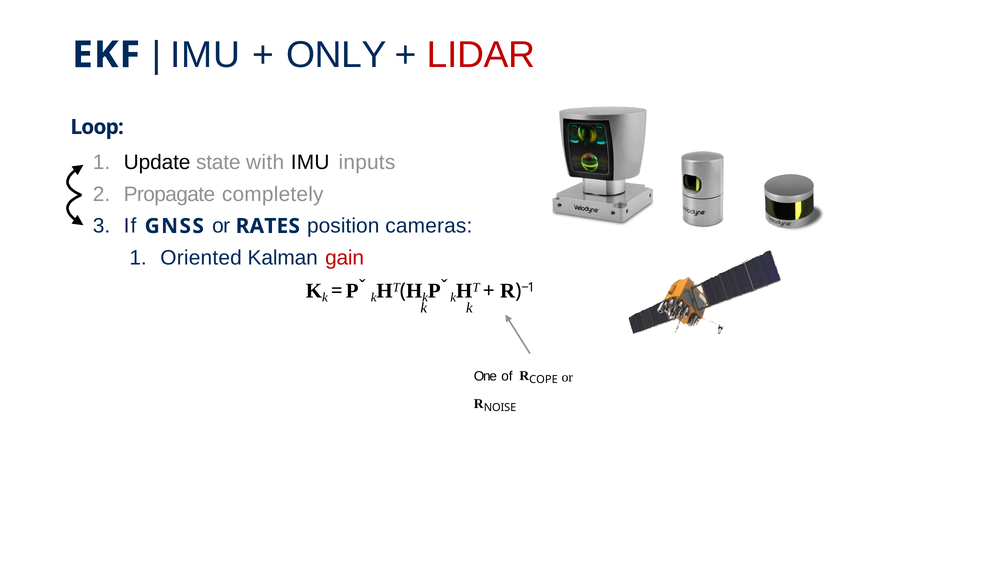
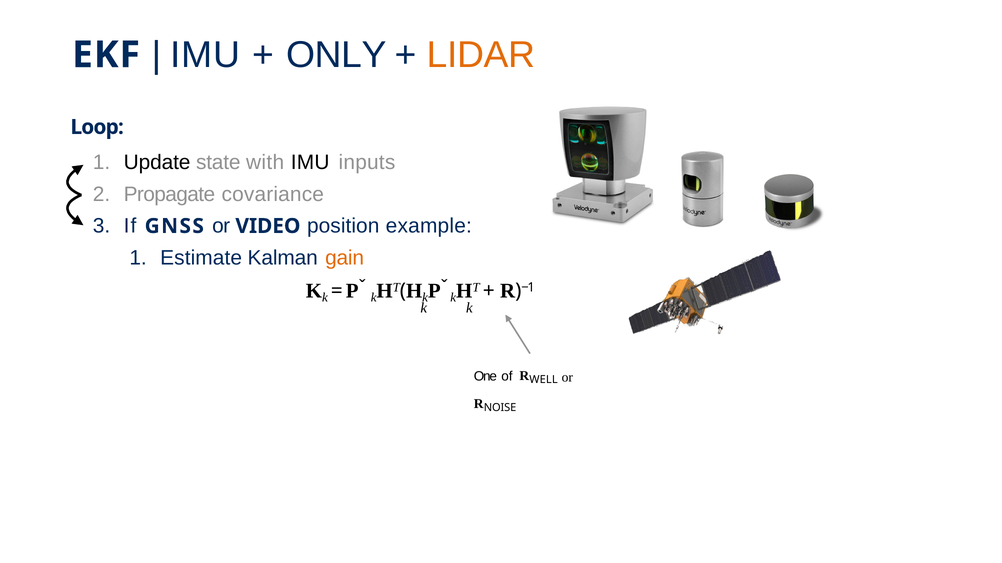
LIDAR colour: red -> orange
completely: completely -> covariance
RATES: RATES -> VIDEO
cameras: cameras -> example
Oriented: Oriented -> Estimate
gain colour: red -> orange
COPE: COPE -> WELL
